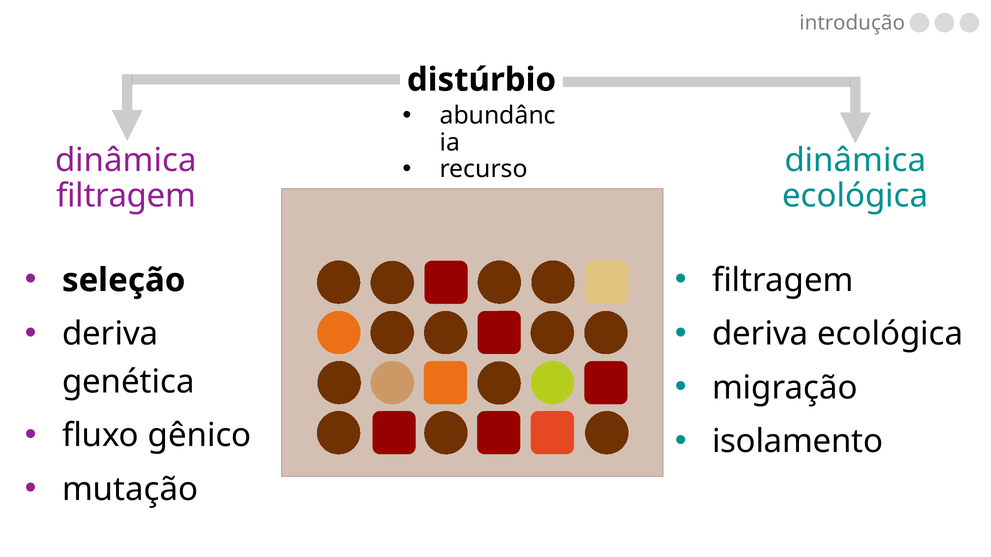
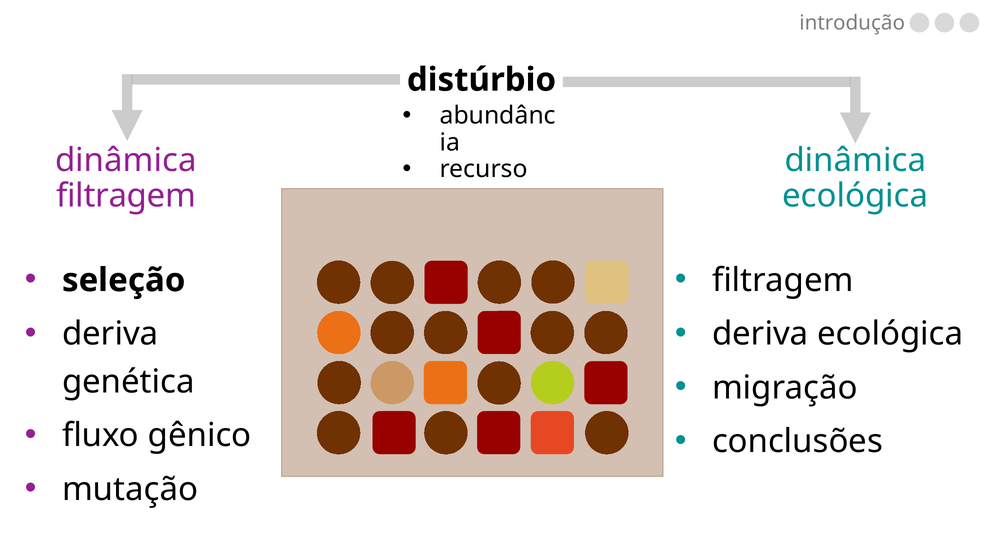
isolamento: isolamento -> conclusões
